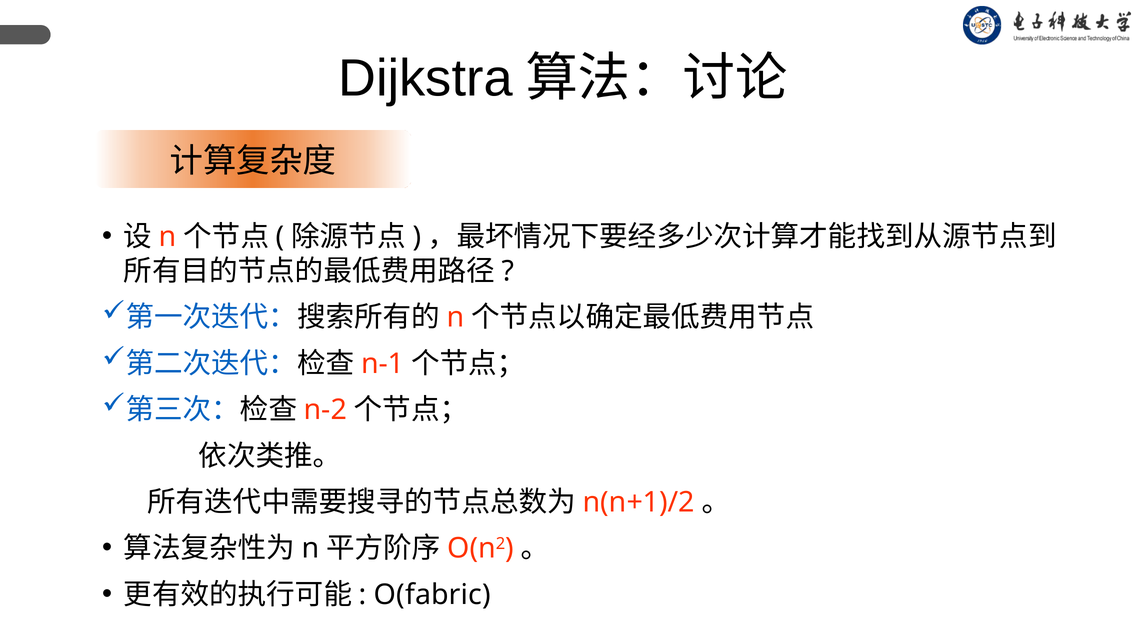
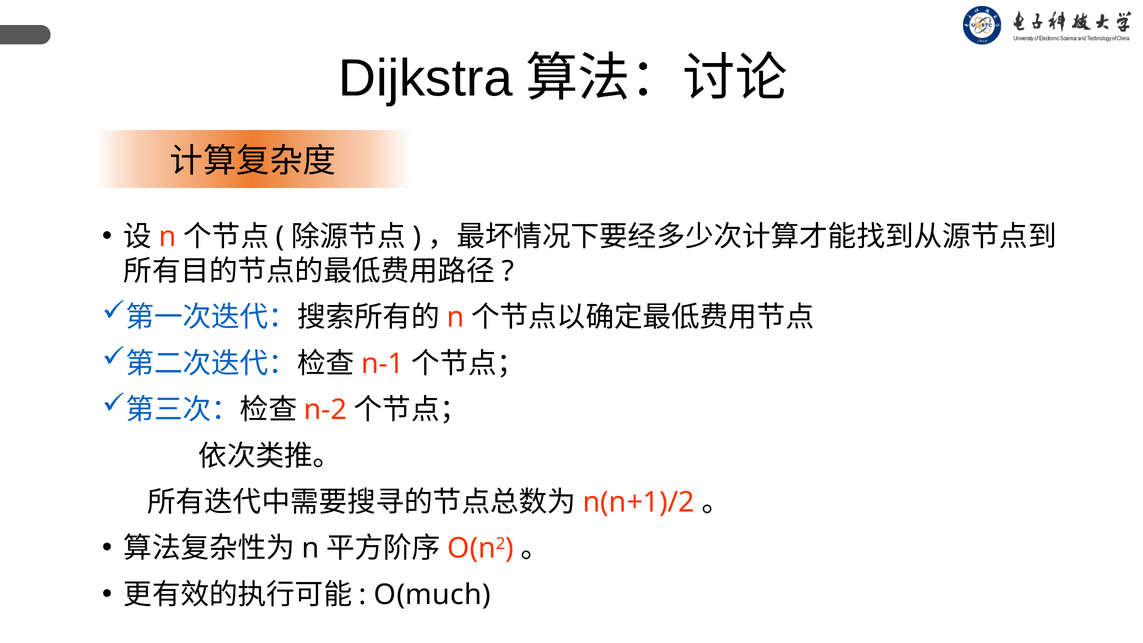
O(fabric: O(fabric -> O(much
